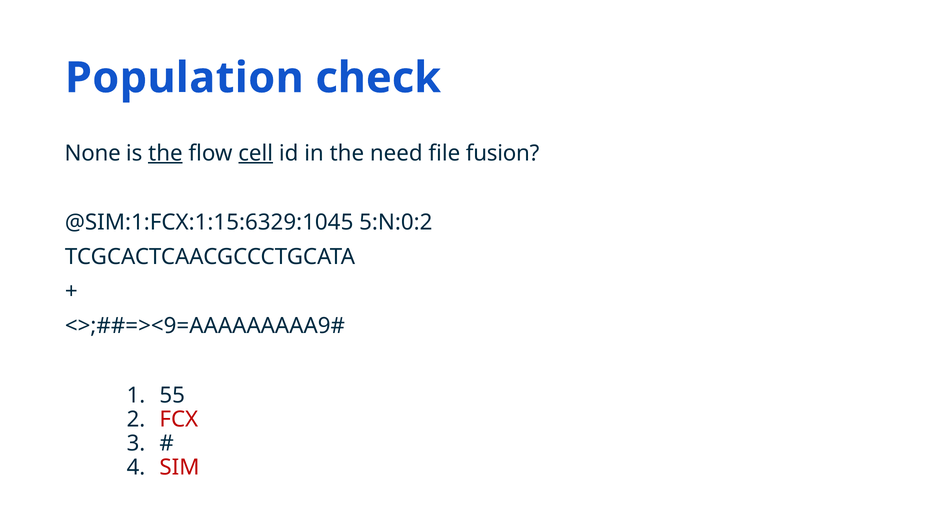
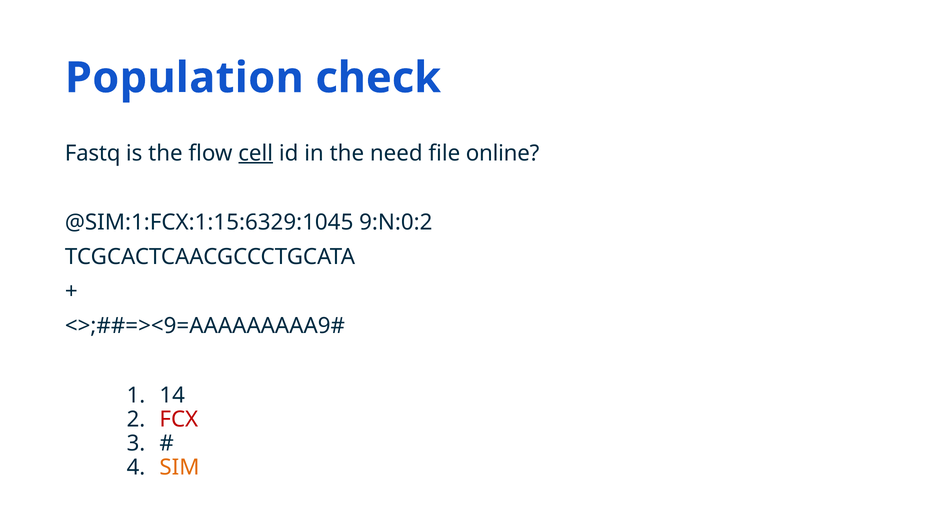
None: None -> Fastq
the at (165, 153) underline: present -> none
fusion: fusion -> online
5:N:0:2: 5:N:0:2 -> 9:N:0:2
55: 55 -> 14
SIM colour: red -> orange
